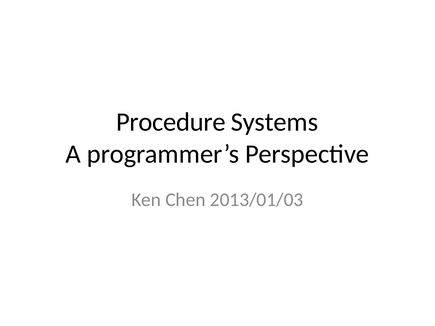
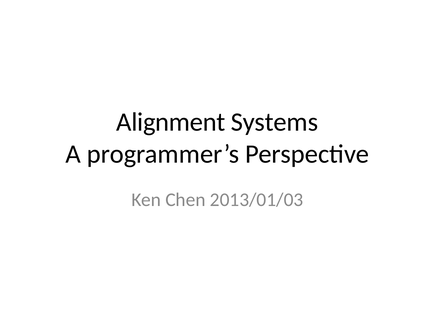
Procedure: Procedure -> Alignment
